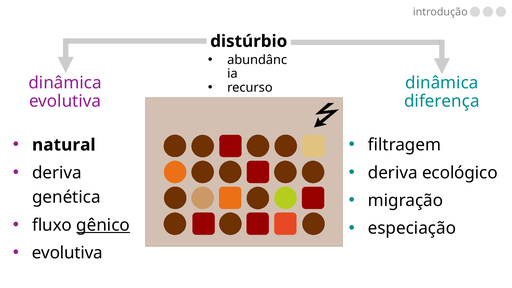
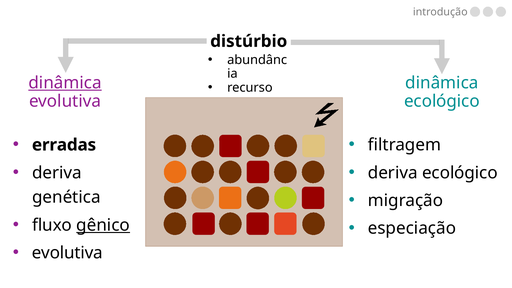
dinâmica at (65, 83) underline: none -> present
diferença at (442, 101): diferença -> ecológico
natural: natural -> erradas
